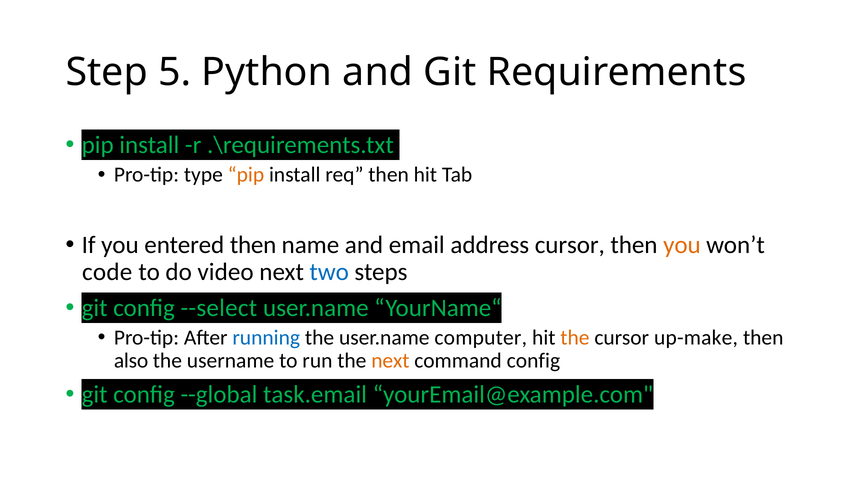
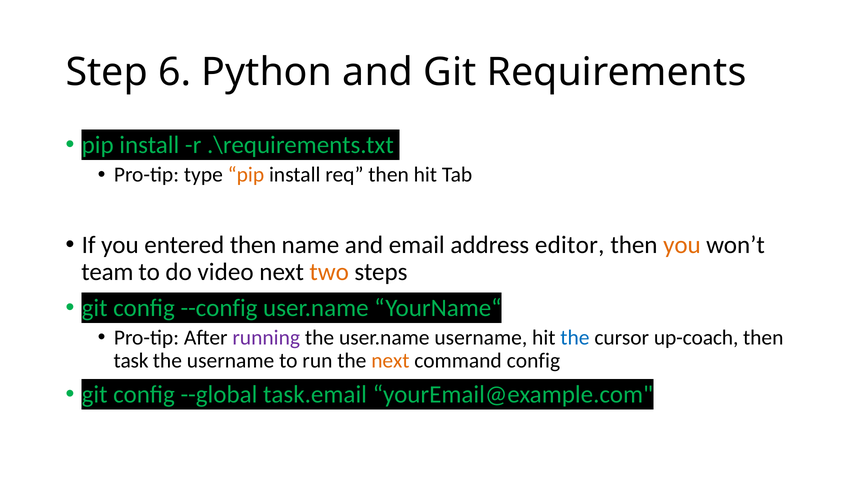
5: 5 -> 6
address cursor: cursor -> editor
code: code -> team
two colour: blue -> orange
--select: --select -> --config
running colour: blue -> purple
user.name computer: computer -> username
the at (575, 338) colour: orange -> blue
up-make: up-make -> up-coach
also: also -> task
